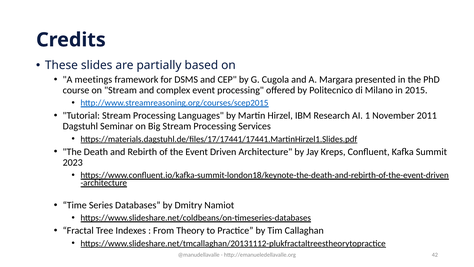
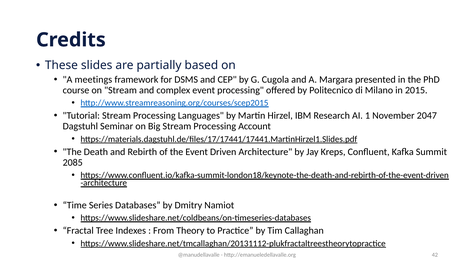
2011: 2011 -> 2047
Services: Services -> Account
2023: 2023 -> 2085
